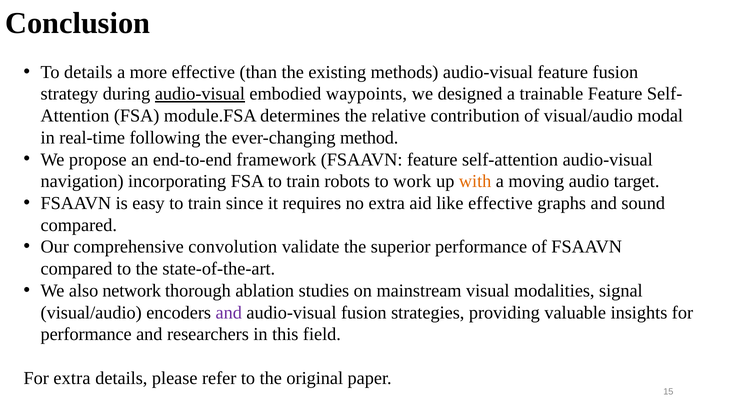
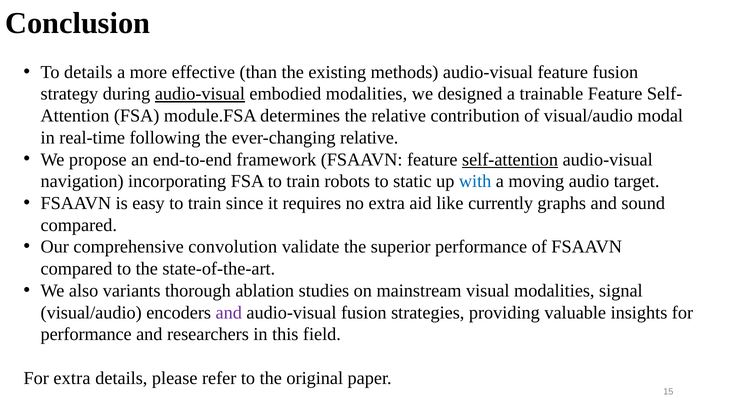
embodied waypoints: waypoints -> modalities
ever-changing method: method -> relative
self-attention underline: none -> present
work: work -> static
with colour: orange -> blue
like effective: effective -> currently
network: network -> variants
